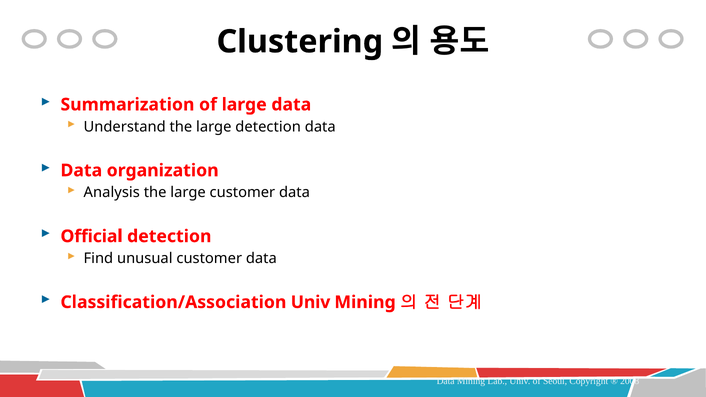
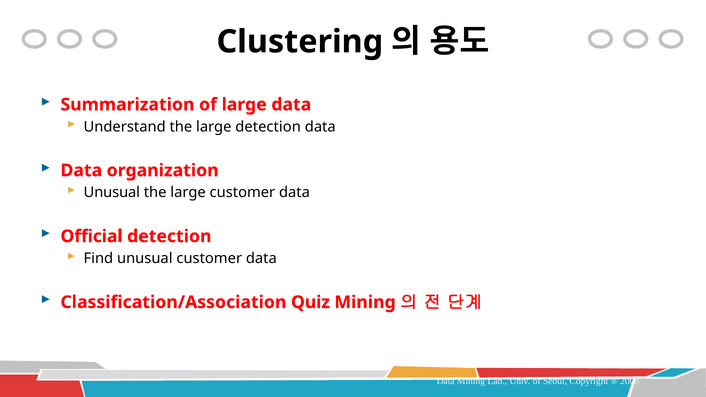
Analysis at (112, 193): Analysis -> Unusual
Classification/Association Univ: Univ -> Quiz
